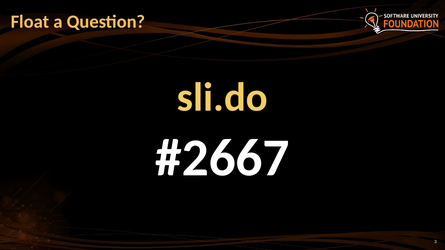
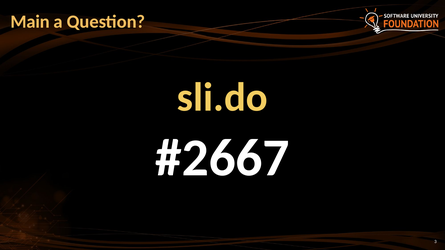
Float: Float -> Main
